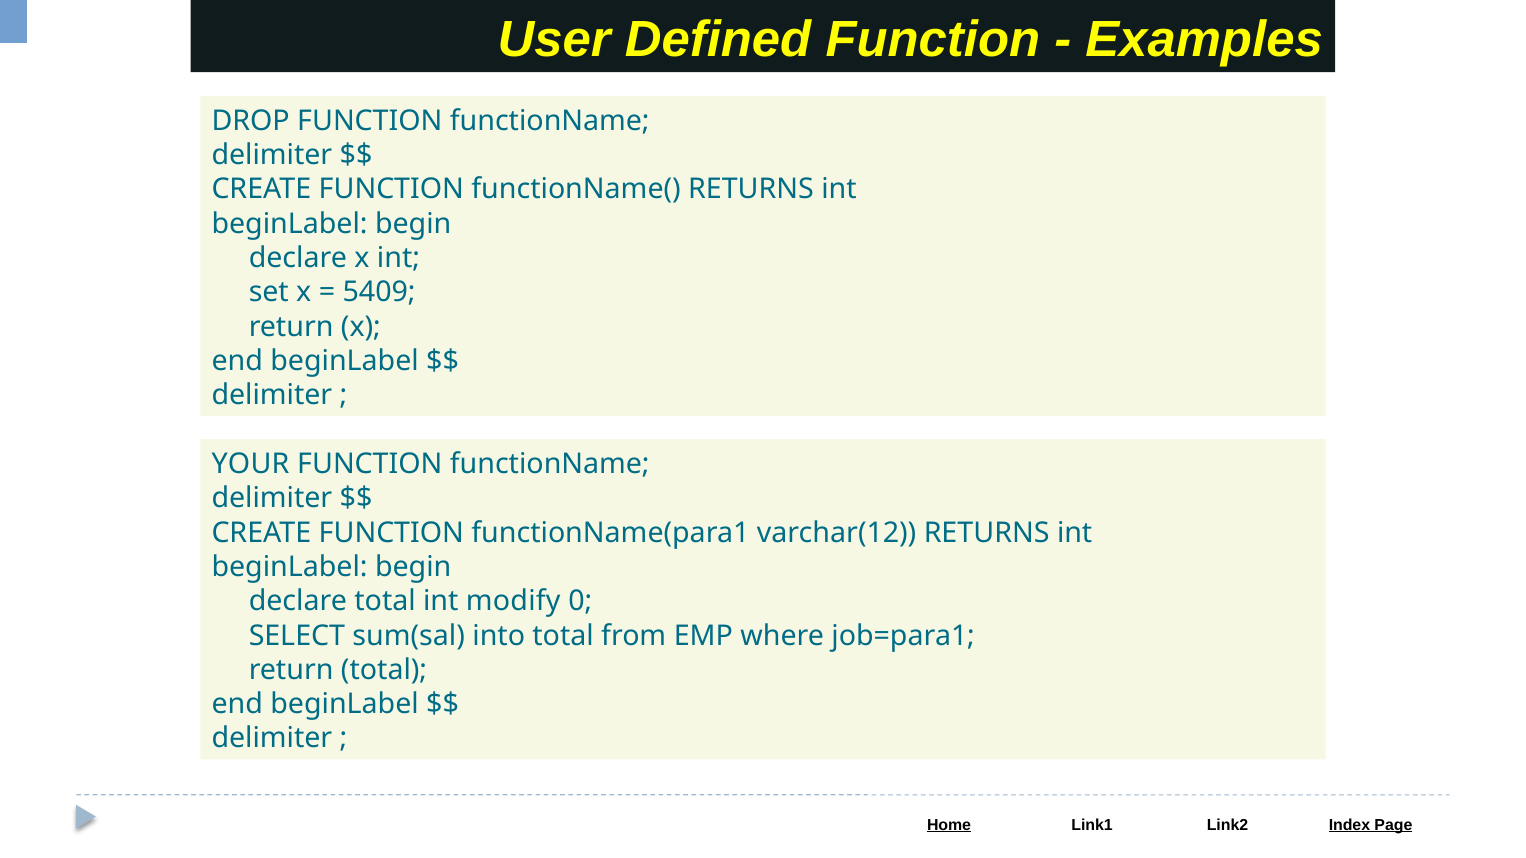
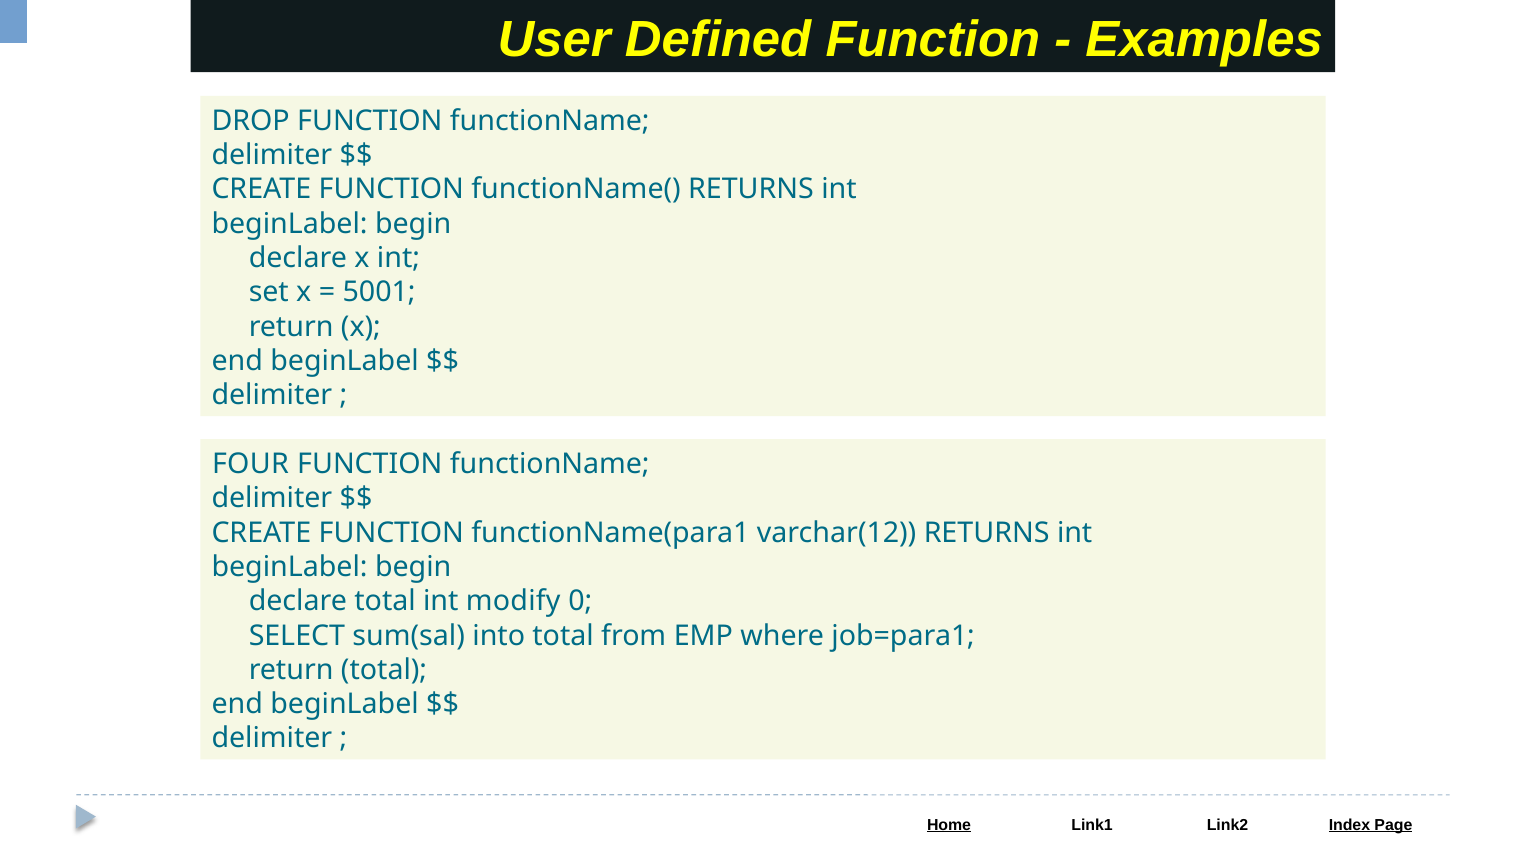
5409: 5409 -> 5001
YOUR: YOUR -> FOUR
